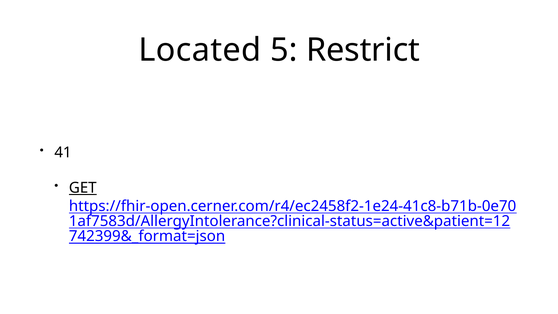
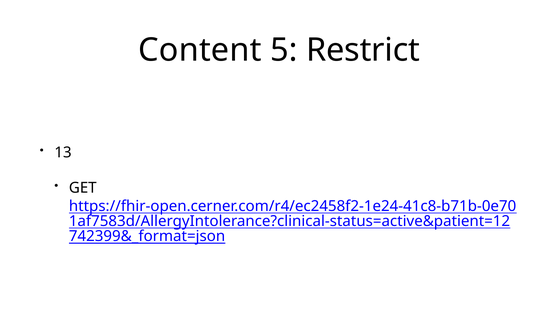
Located: Located -> Content
41: 41 -> 13
GET underline: present -> none
